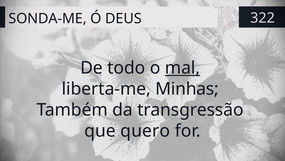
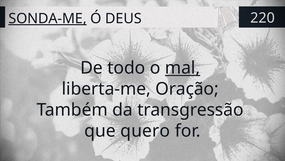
SONDA-ME underline: none -> present
322: 322 -> 220
Minhas: Minhas -> Oração
